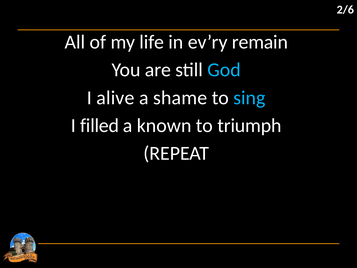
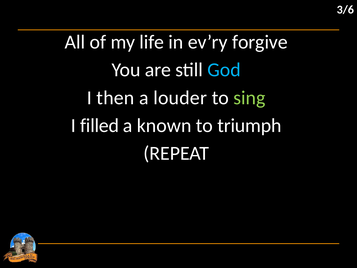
2/6: 2/6 -> 3/6
remain: remain -> forgive
alive: alive -> then
shame: shame -> louder
sing colour: light blue -> light green
